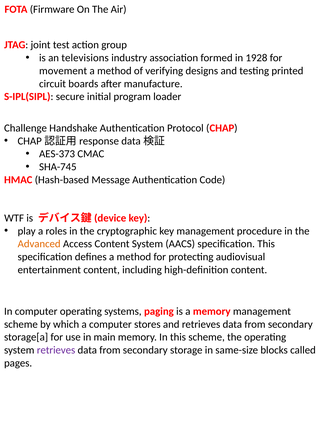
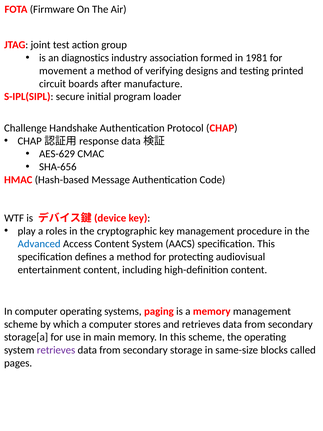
televisions: televisions -> diagnostics
1928: 1928 -> 1981
AES-373: AES-373 -> AES-629
SHA-745: SHA-745 -> SHA-656
Advanced colour: orange -> blue
